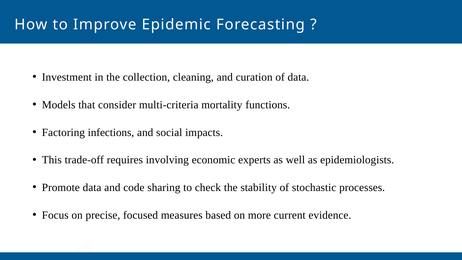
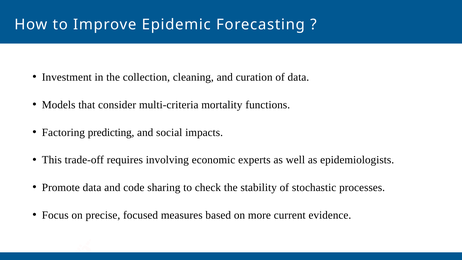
infections: infections -> predicting
